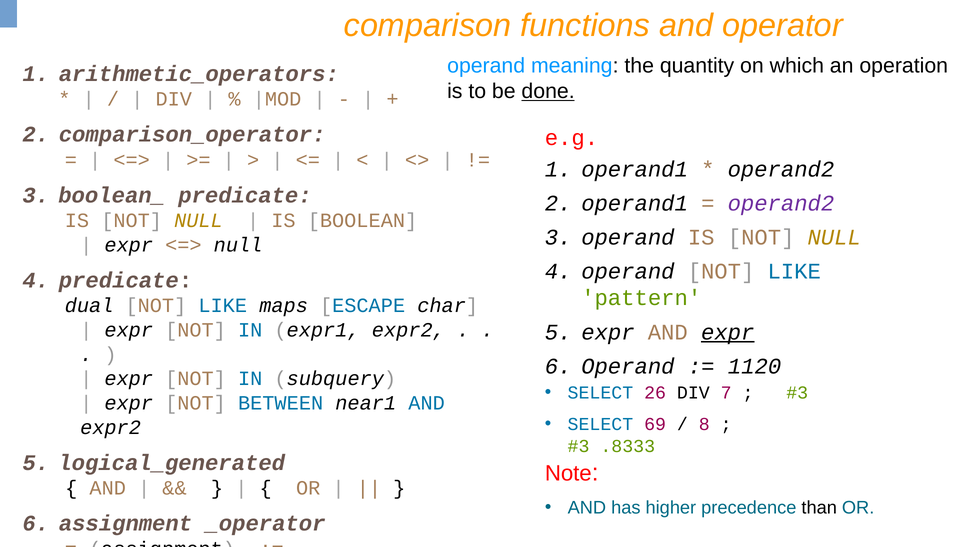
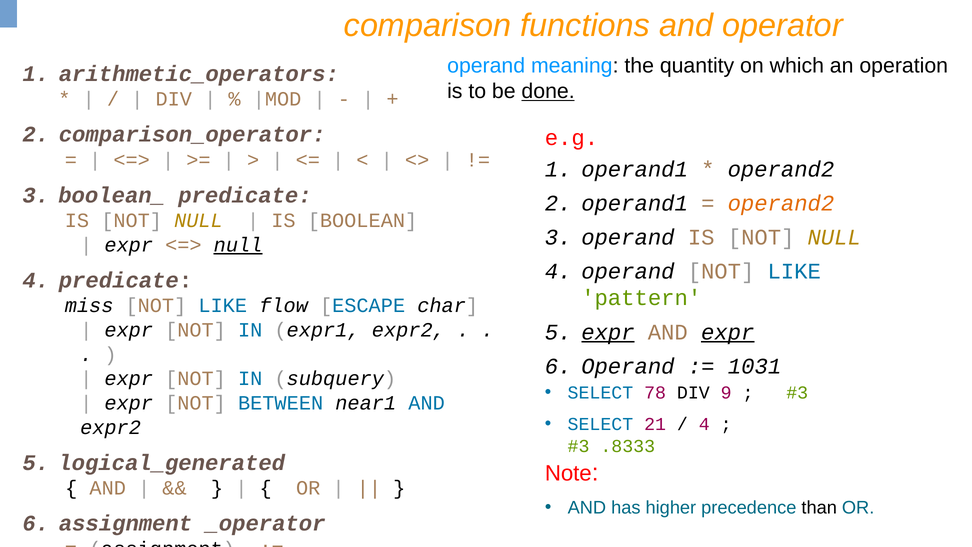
operand2 at (781, 203) colour: purple -> orange
null at (238, 245) underline: none -> present
dual: dual -> miss
maps: maps -> flow
expr at (608, 332) underline: none -> present
1120: 1120 -> 1031
26: 26 -> 78
7: 7 -> 9
69: 69 -> 21
8 at (704, 424): 8 -> 4
